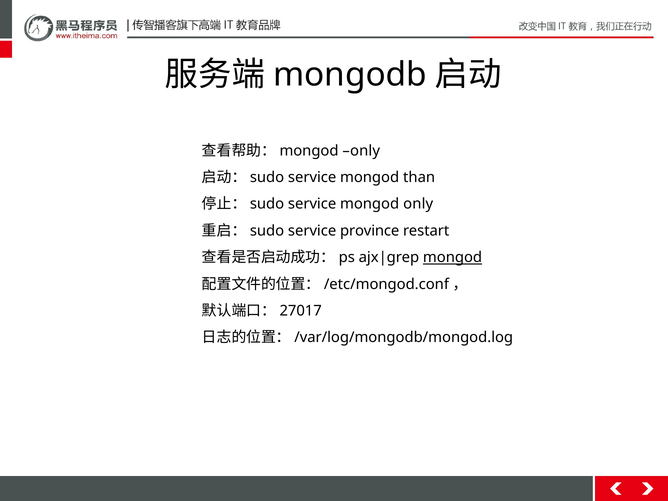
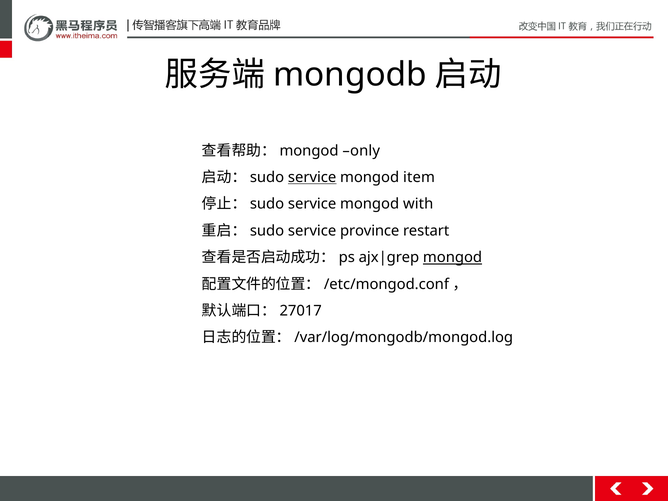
service at (312, 177) underline: none -> present
than: than -> item
mongod only: only -> with
